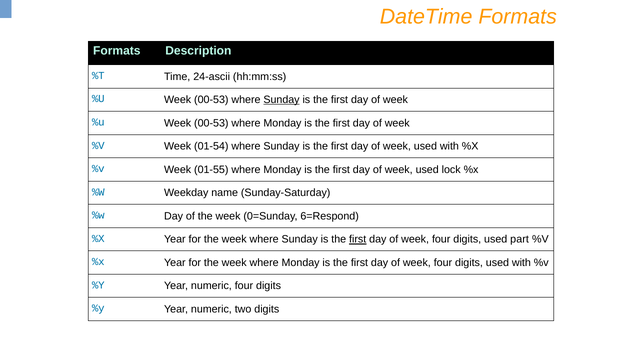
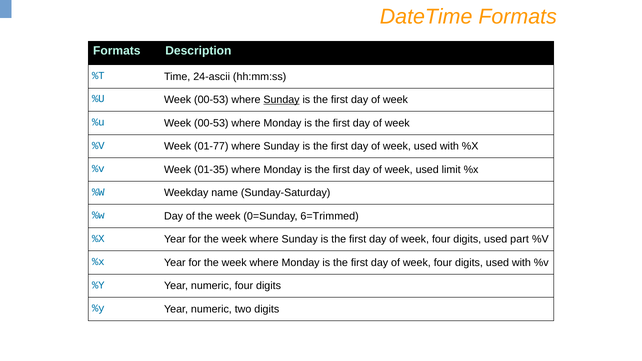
01-54: 01-54 -> 01-77
01-55: 01-55 -> 01-35
lock: lock -> limit
6=Respond: 6=Respond -> 6=Trimmed
first at (358, 239) underline: present -> none
